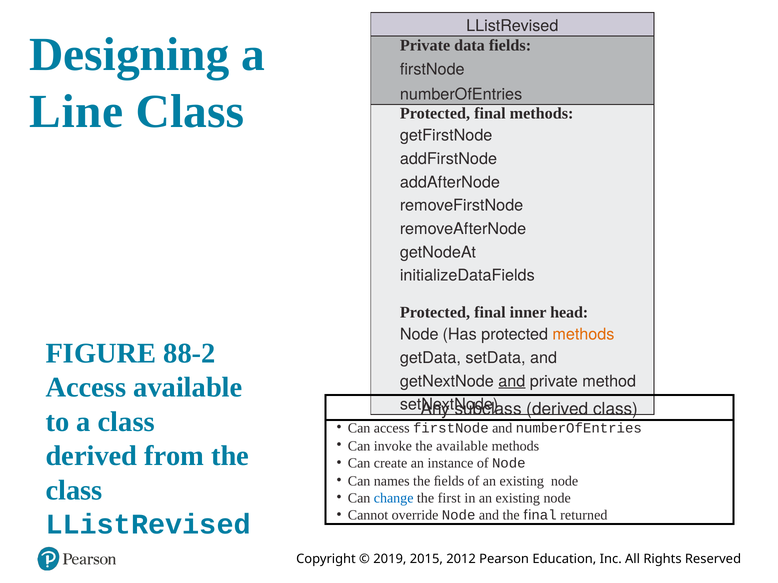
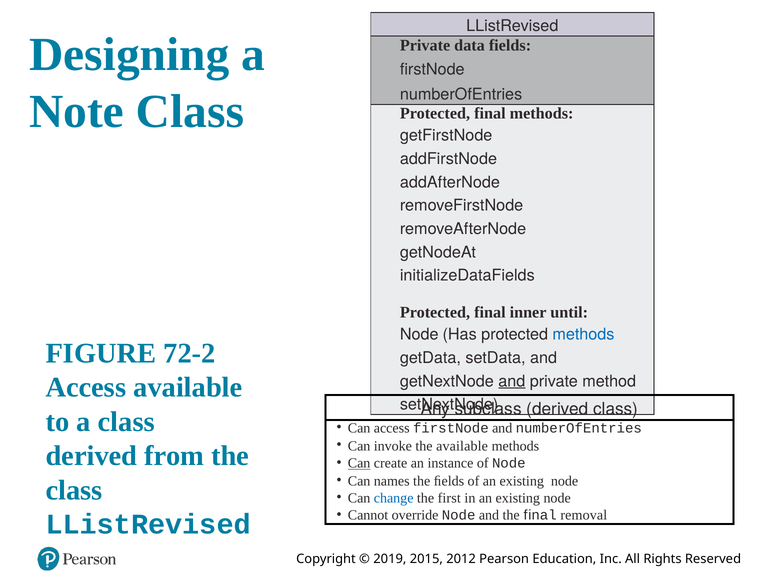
Line: Line -> Note
head: head -> until
methods at (583, 335) colour: orange -> blue
88-2: 88-2 -> 72-2
Can at (359, 464) underline: none -> present
returned: returned -> removal
